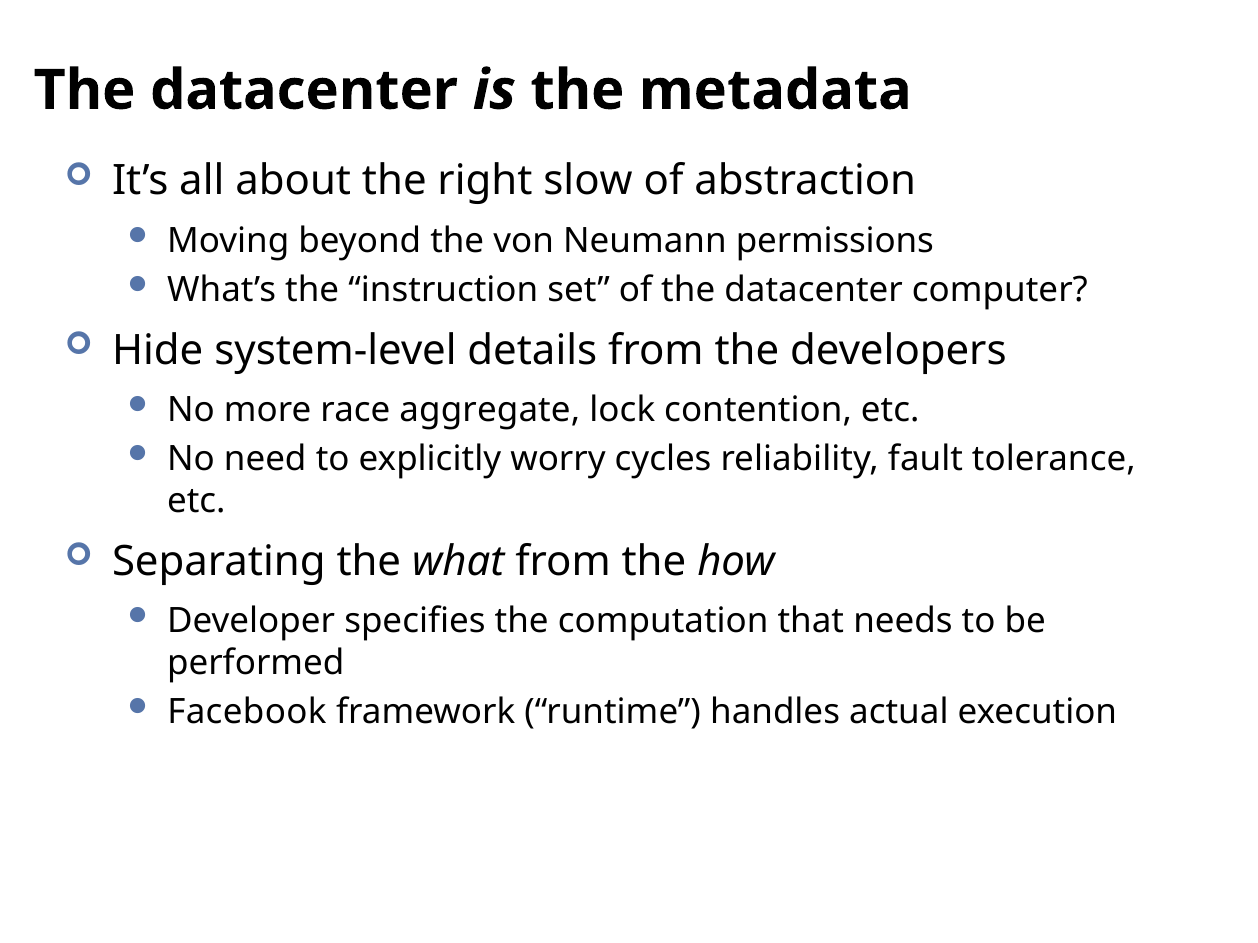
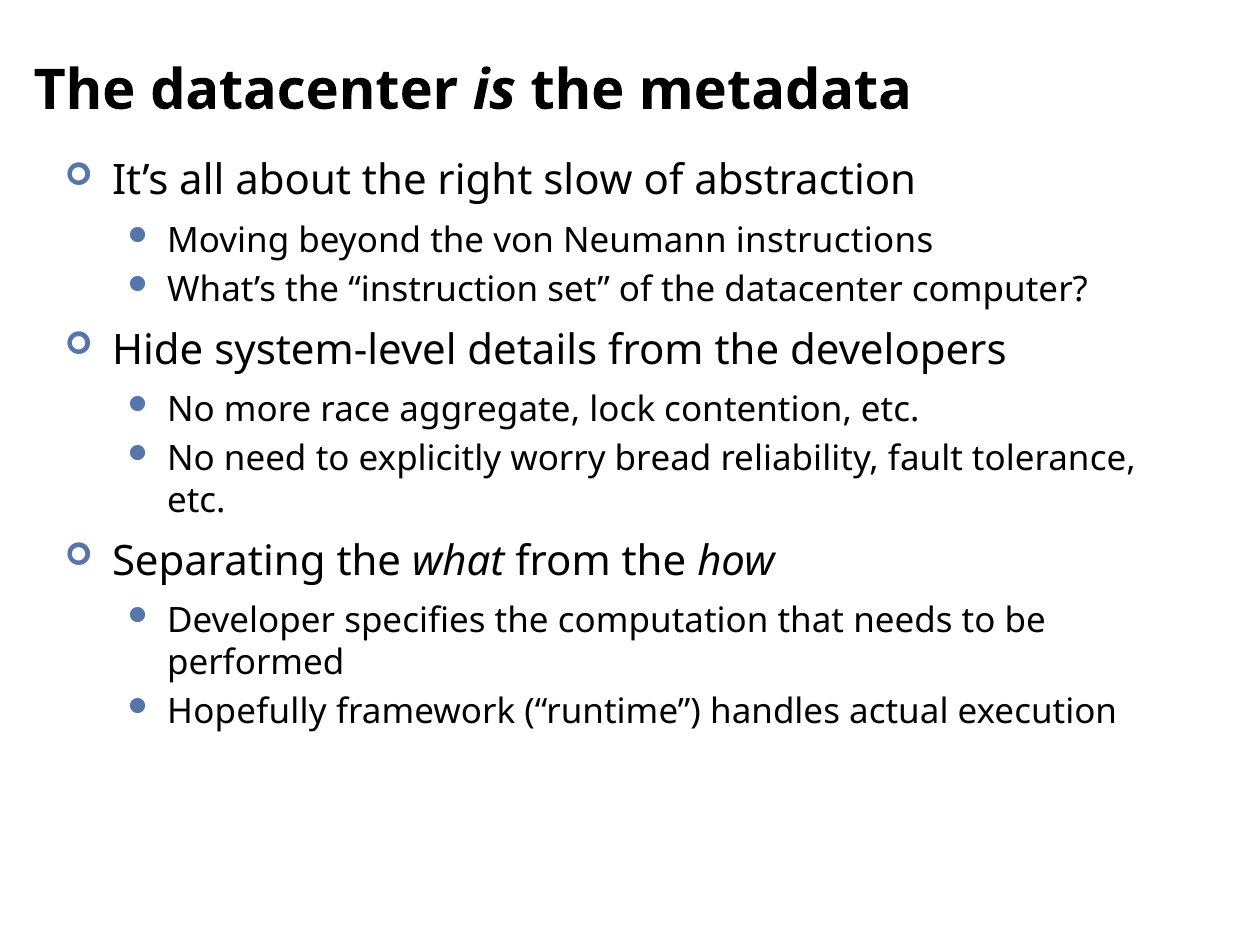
permissions: permissions -> instructions
cycles: cycles -> bread
Facebook: Facebook -> Hopefully
